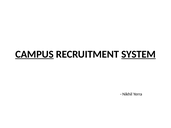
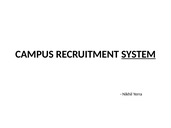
CAMPUS underline: present -> none
